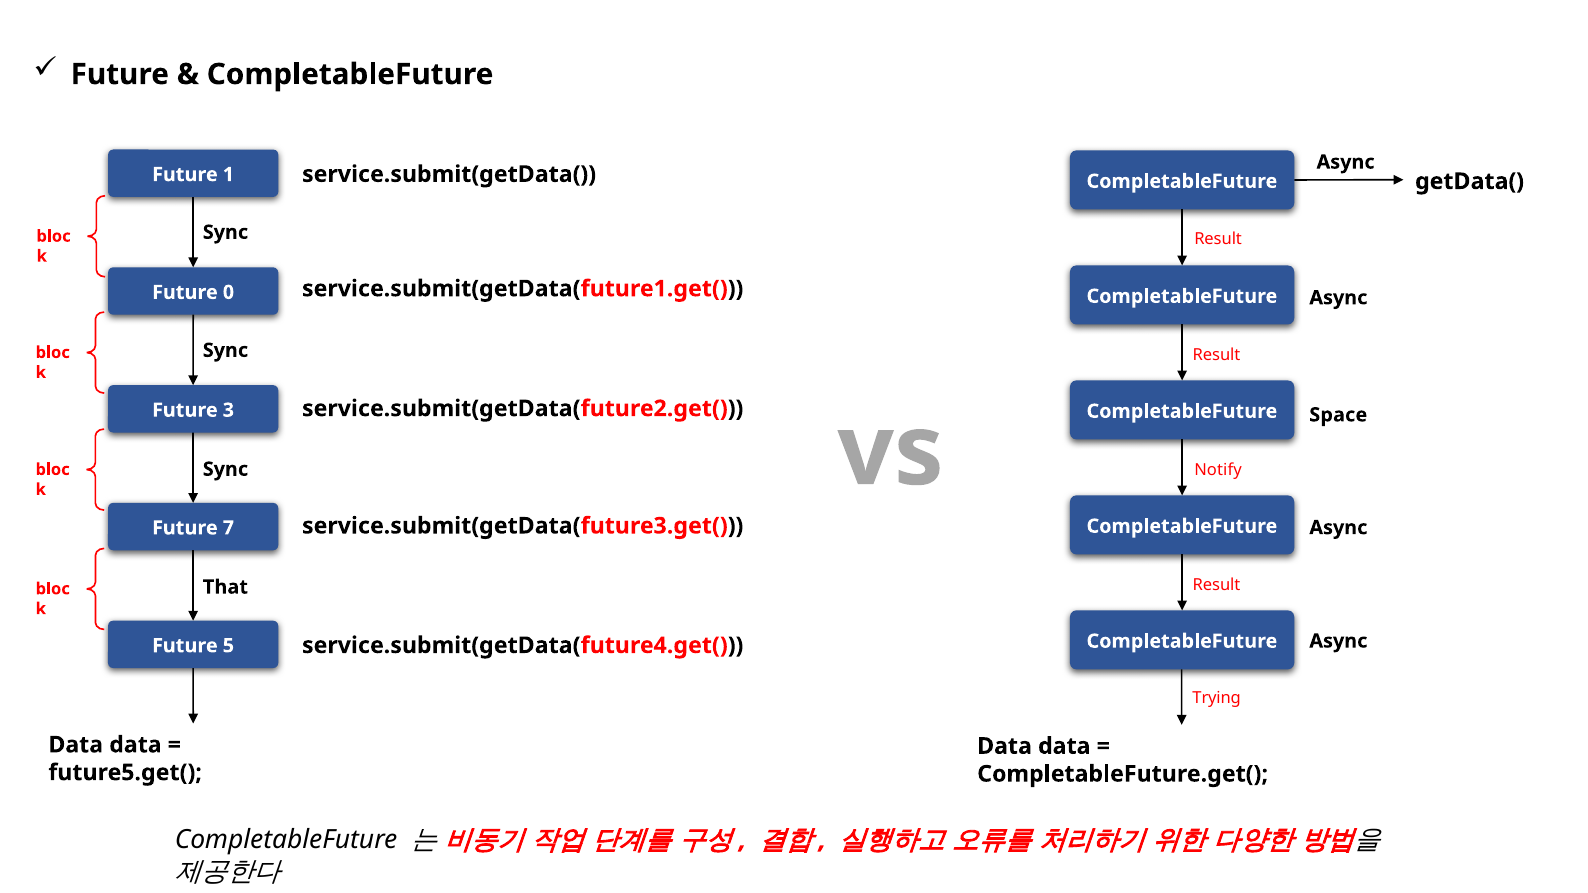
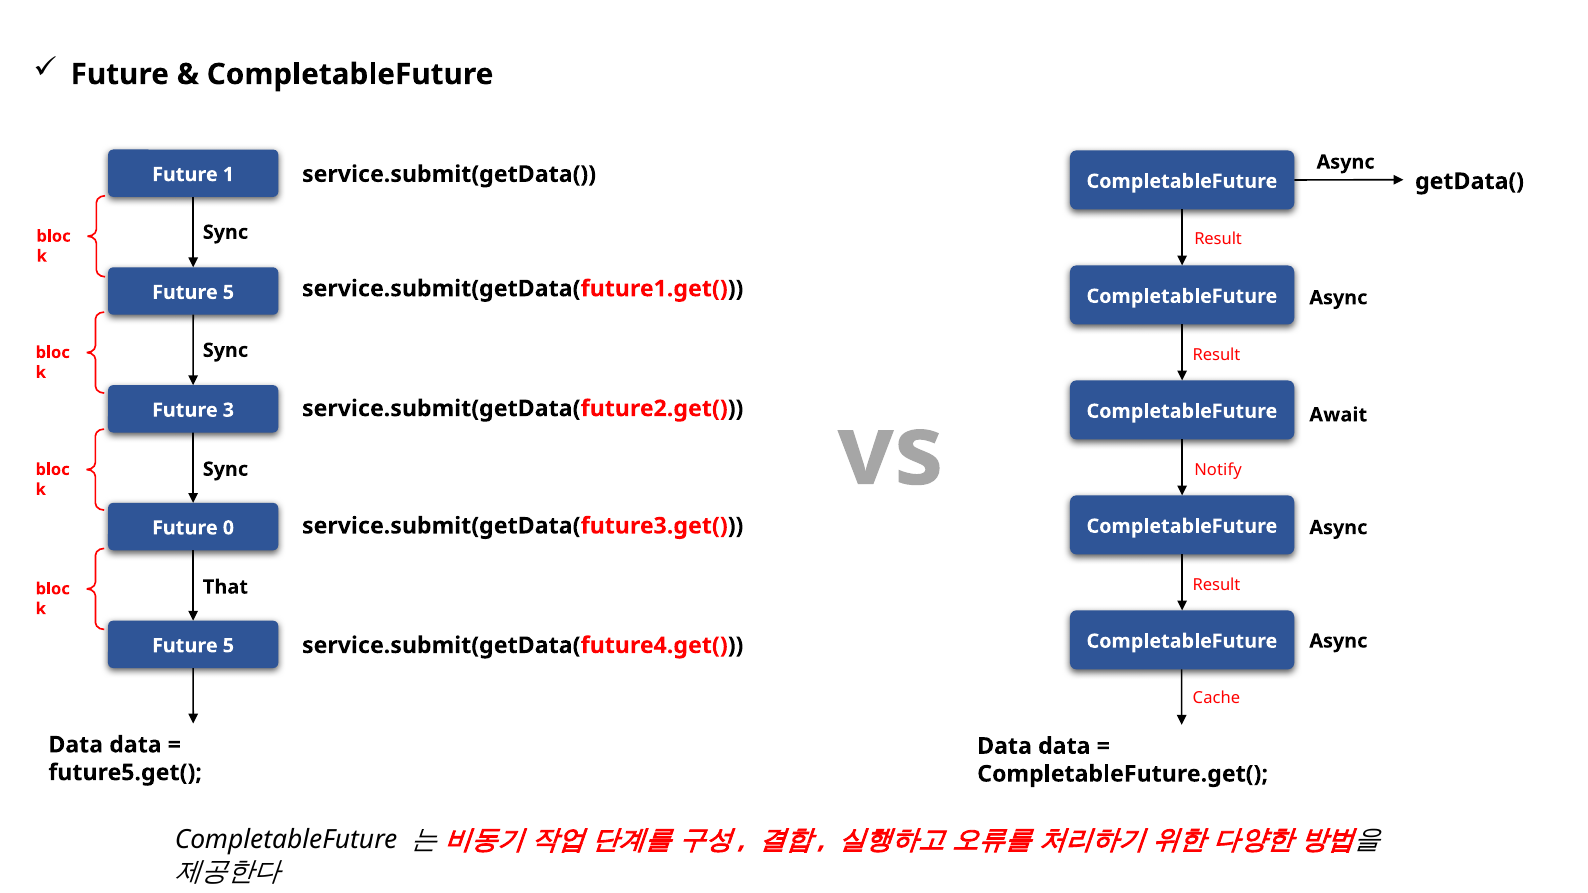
0 at (228, 292): 0 -> 5
Space: Space -> Await
7: 7 -> 0
Trying: Trying -> Cache
